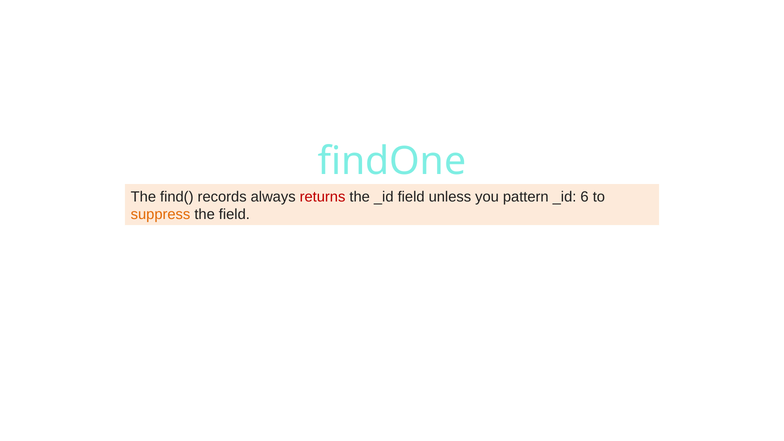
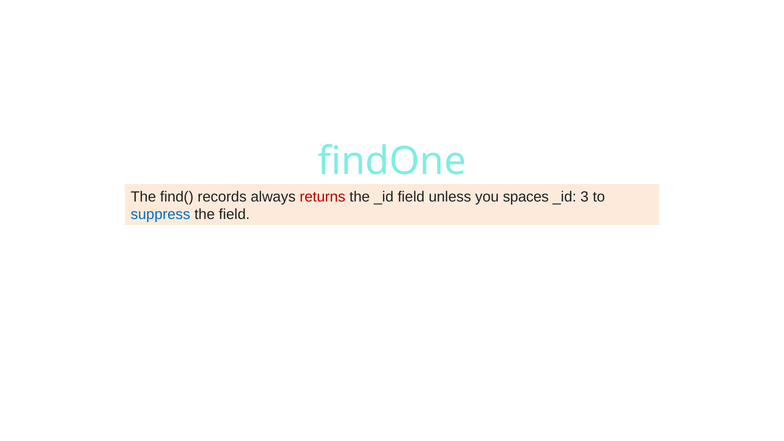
pattern: pattern -> spaces
6: 6 -> 3
suppress colour: orange -> blue
